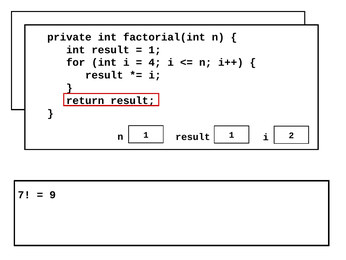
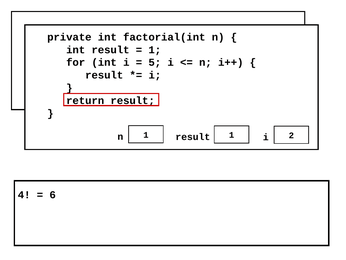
4: 4 -> 5
7: 7 -> 4
9: 9 -> 6
